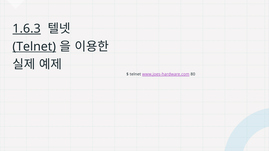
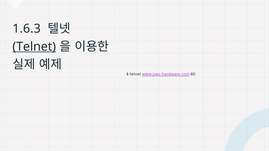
1.6.3 underline: present -> none
